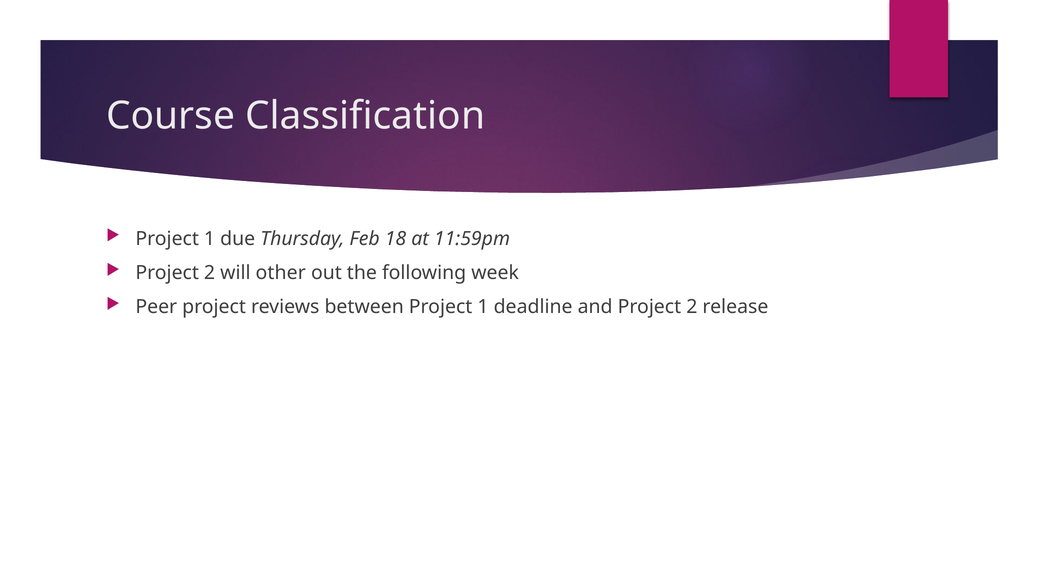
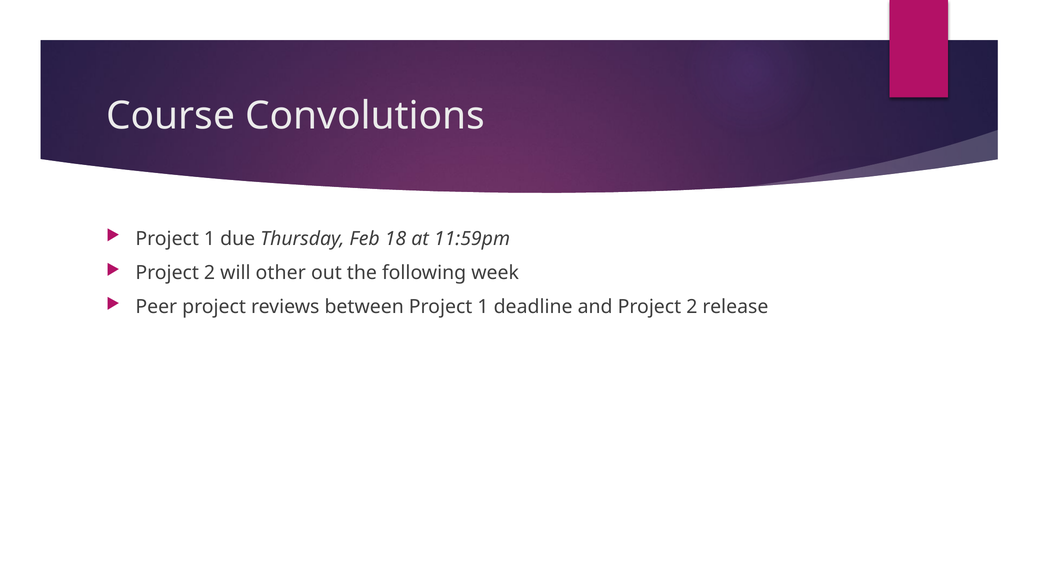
Classification: Classification -> Convolutions
